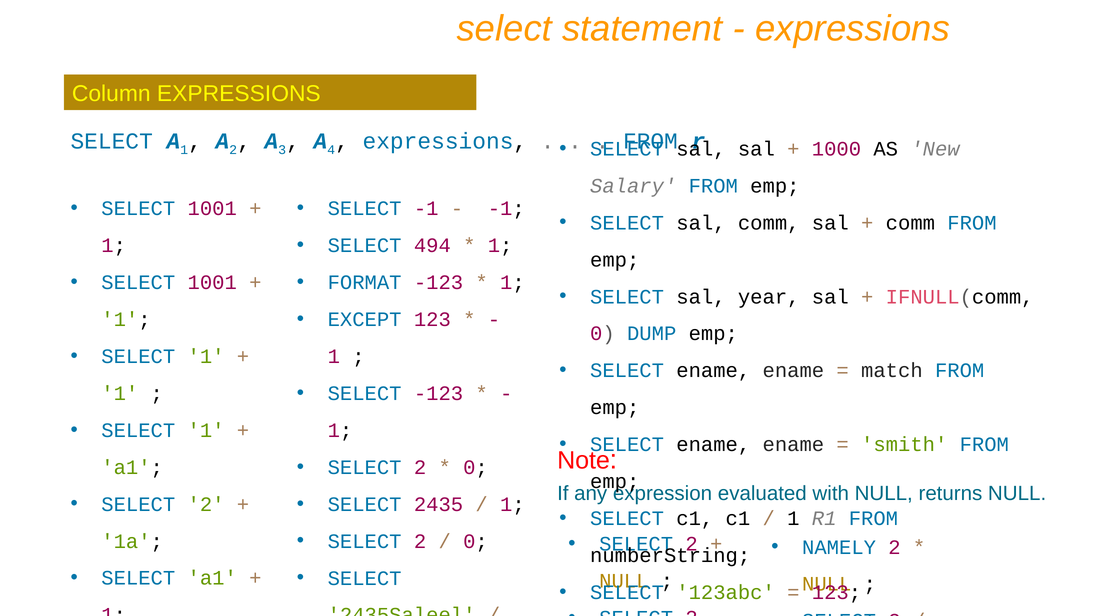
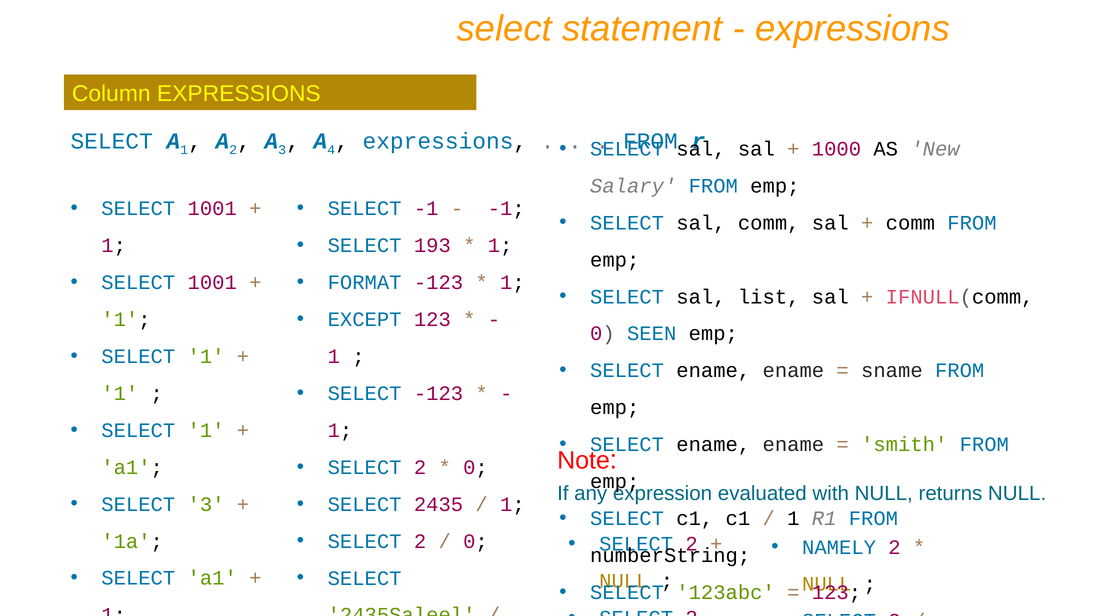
494: 494 -> 193
year: year -> list
DUMP: DUMP -> SEEN
match: match -> sname
2 at (206, 504): 2 -> 3
